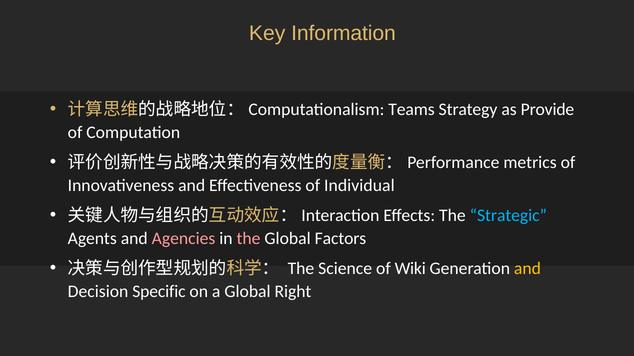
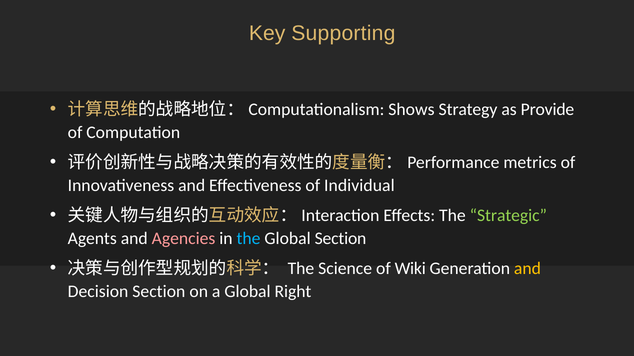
Information: Information -> Supporting
Teams: Teams -> Shows
Strategic colour: light blue -> light green
the at (249, 239) colour: pink -> light blue
Global Factors: Factors -> Section
Decision Specific: Specific -> Section
